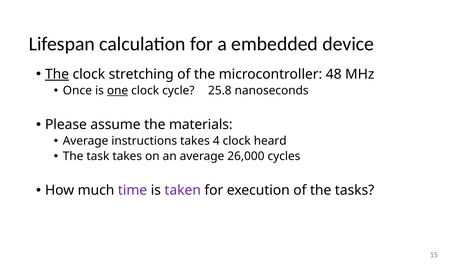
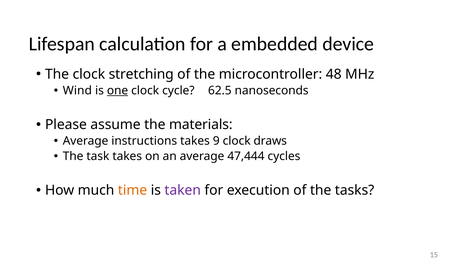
The at (57, 74) underline: present -> none
Once: Once -> Wind
25.8: 25.8 -> 62.5
4: 4 -> 9
heard: heard -> draws
26,000: 26,000 -> 47,444
time colour: purple -> orange
